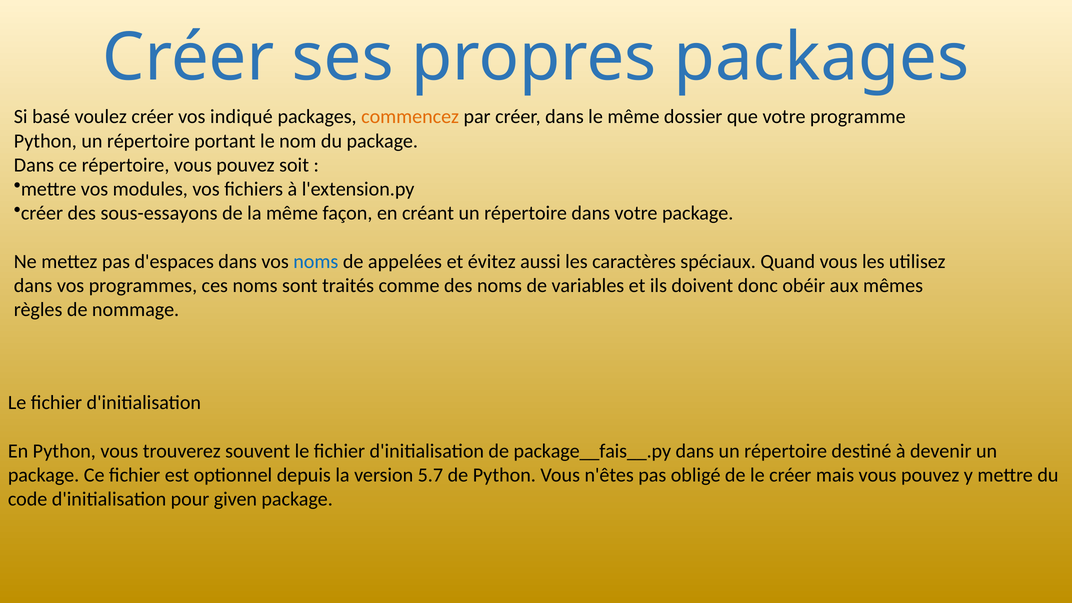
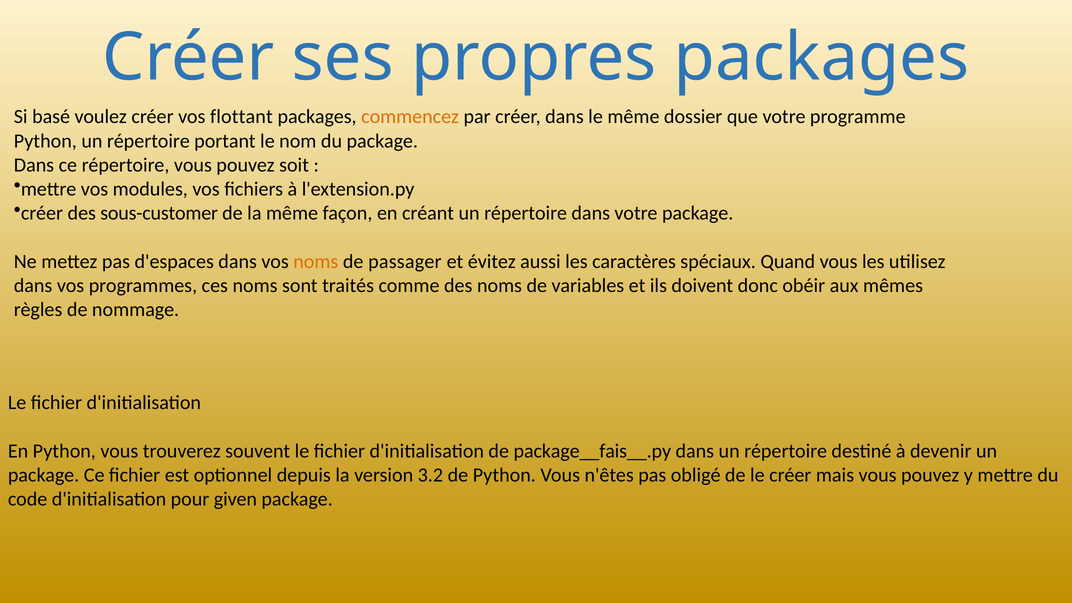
indiqué: indiqué -> flottant
sous-essayons: sous-essayons -> sous-customer
noms at (316, 262) colour: blue -> orange
appelées: appelées -> passager
5.7: 5.7 -> 3.2
